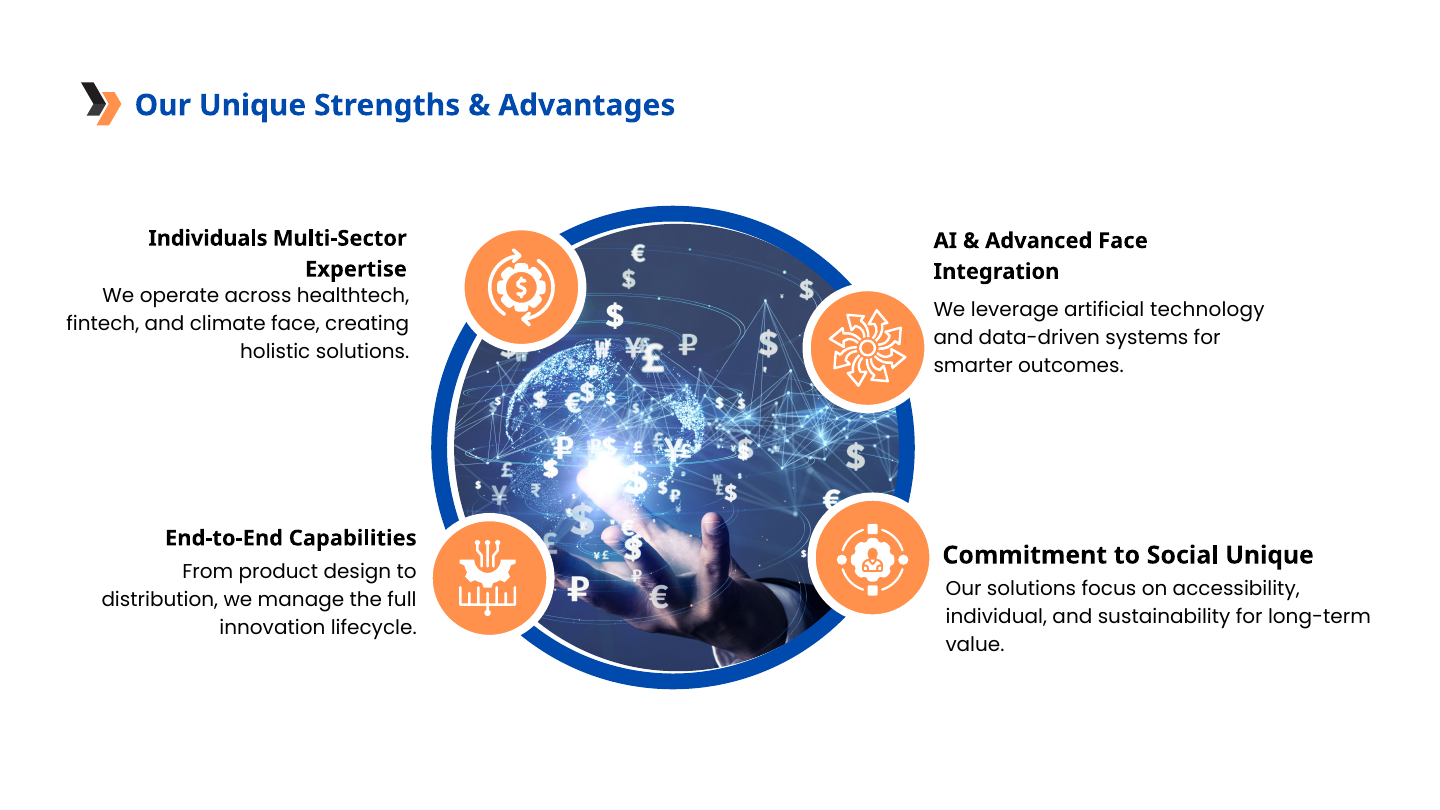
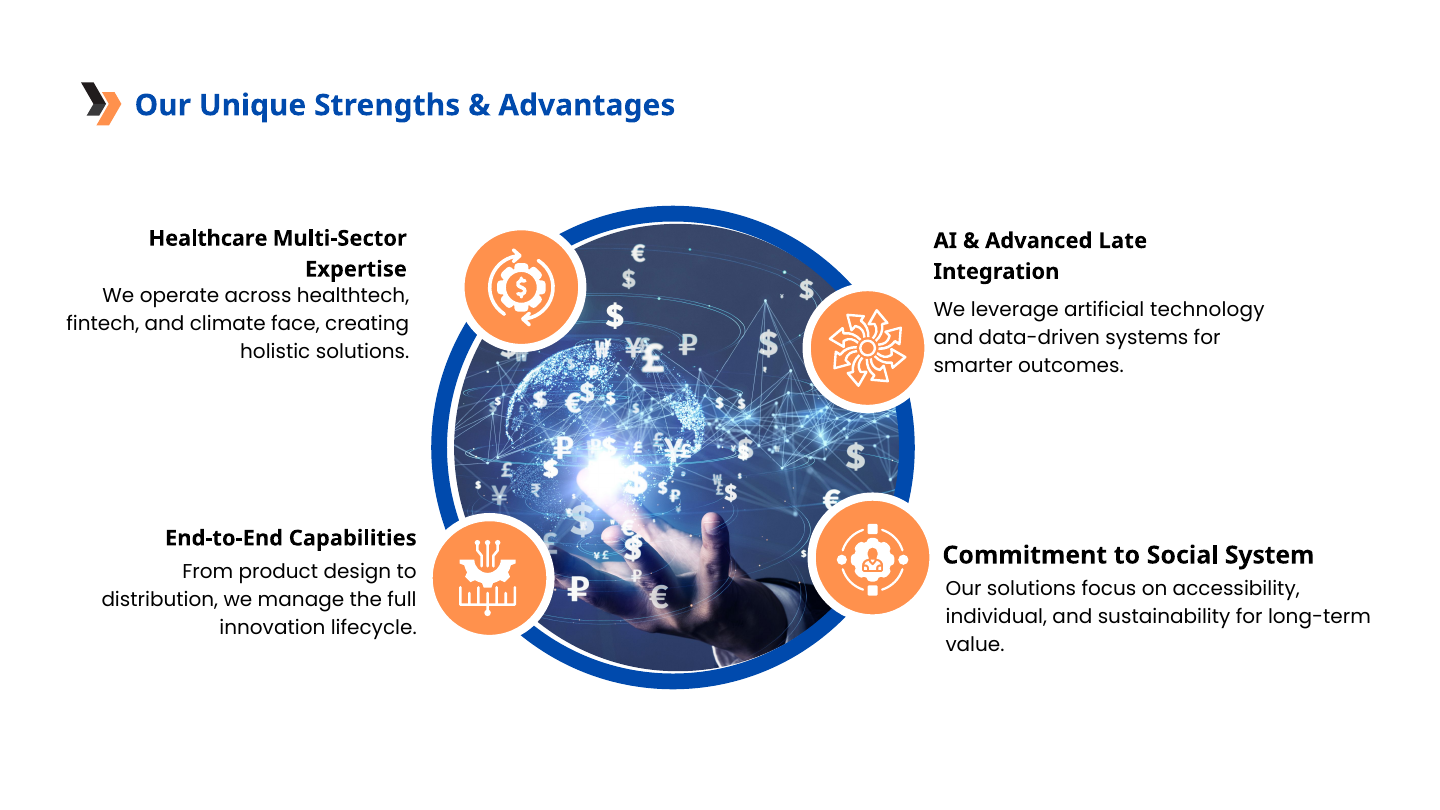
Individuals: Individuals -> Healthcare
Advanced Face: Face -> Late
Social Unique: Unique -> System
